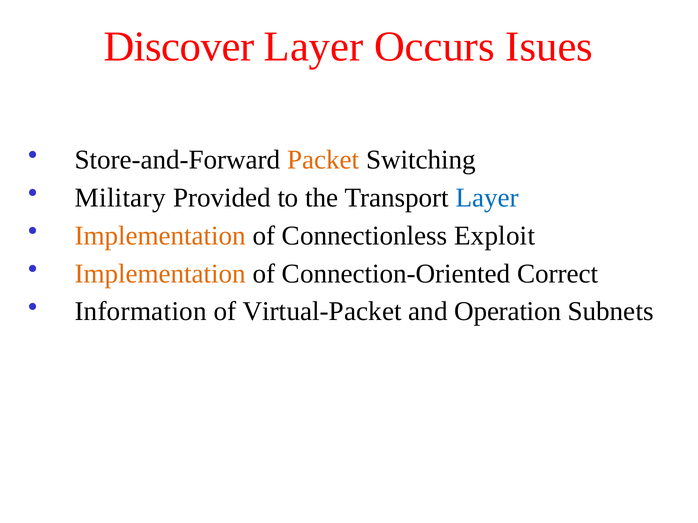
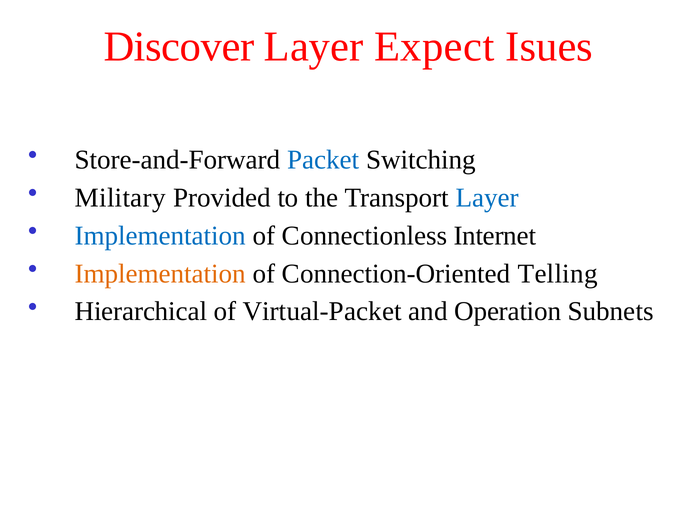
Occurs: Occurs -> Expect
Packet colour: orange -> blue
Implementation at (160, 236) colour: orange -> blue
Exploit: Exploit -> Internet
Correct: Correct -> Telling
Information: Information -> Hierarchical
